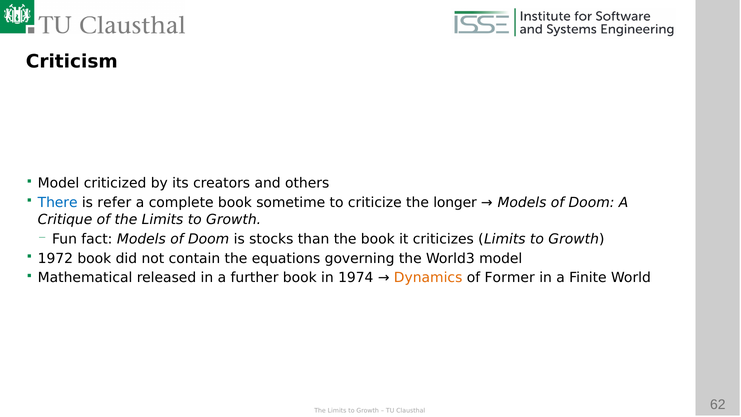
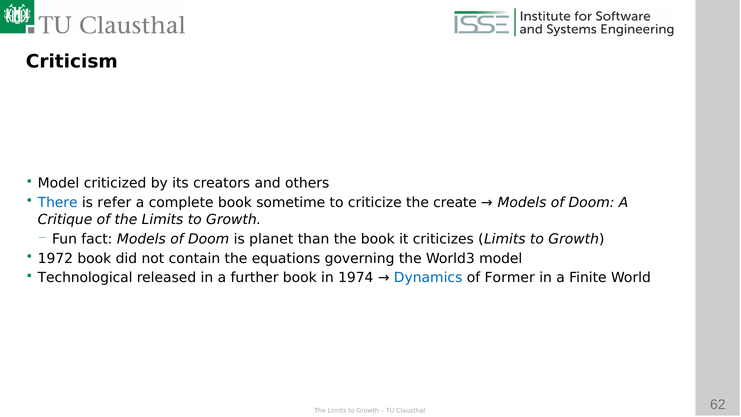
longer: longer -> create
stocks: stocks -> planet
Mathematical: Mathematical -> Technological
Dynamics colour: orange -> blue
